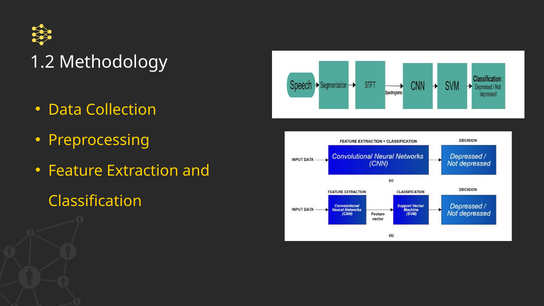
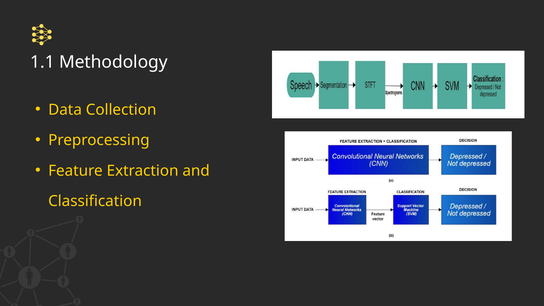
1.2: 1.2 -> 1.1
